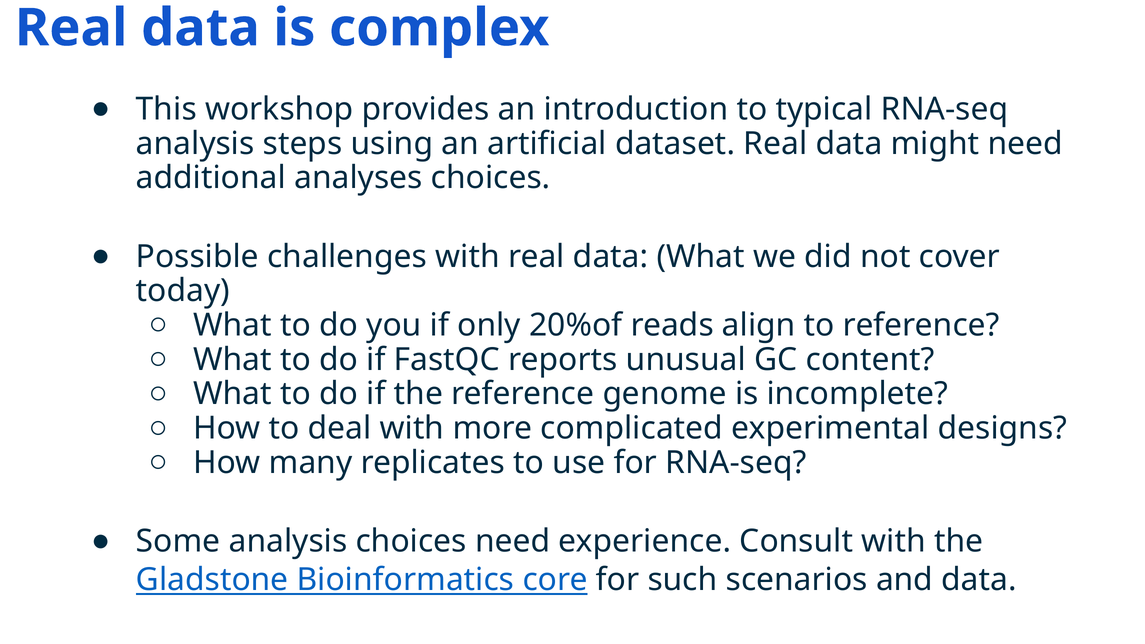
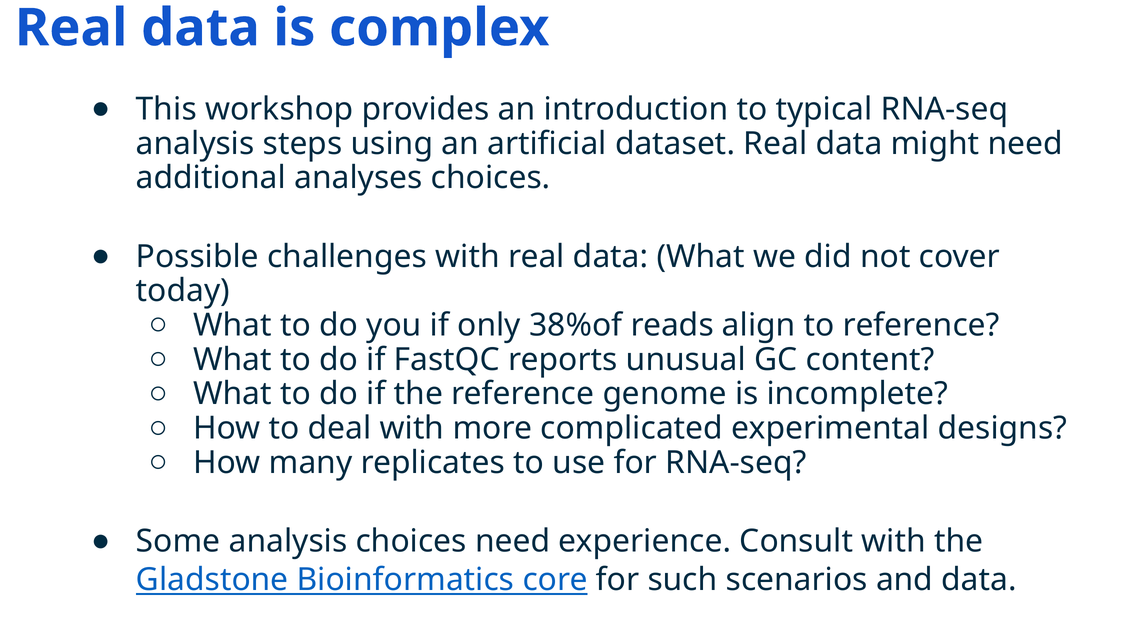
20%of: 20%of -> 38%of
